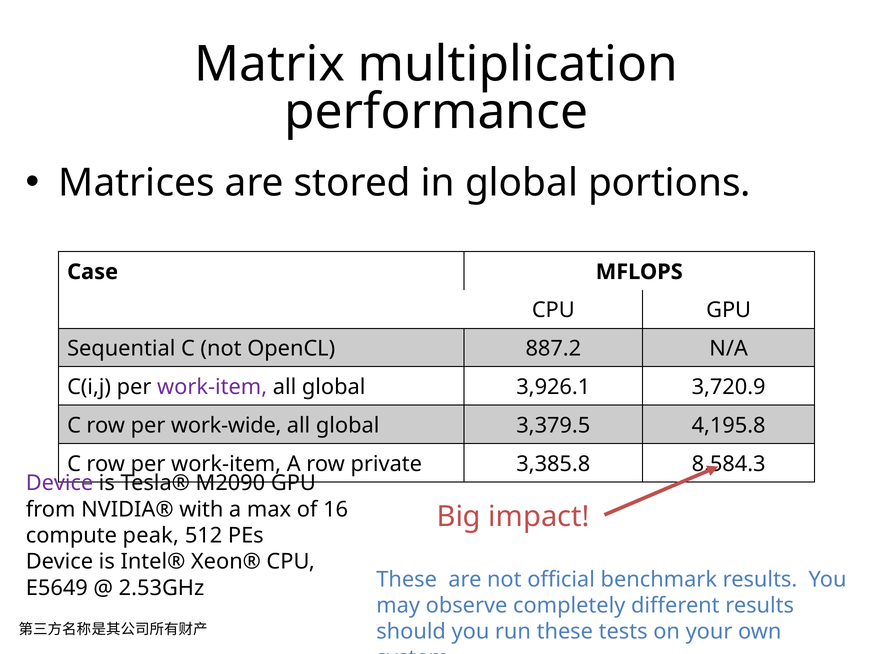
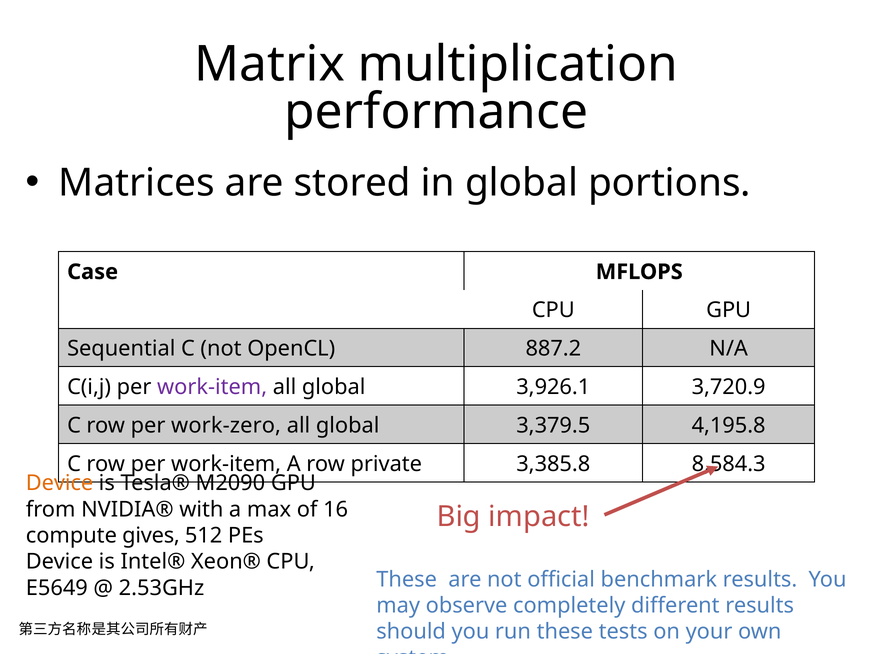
work-wide: work-wide -> work-zero
Device at (60, 484) colour: purple -> orange
peak: peak -> gives
